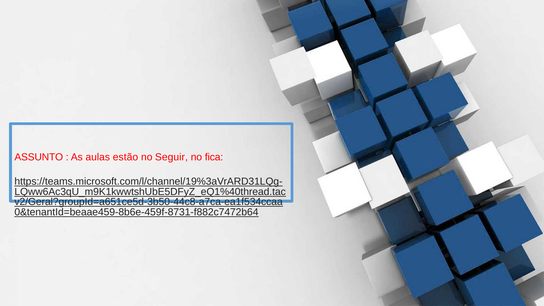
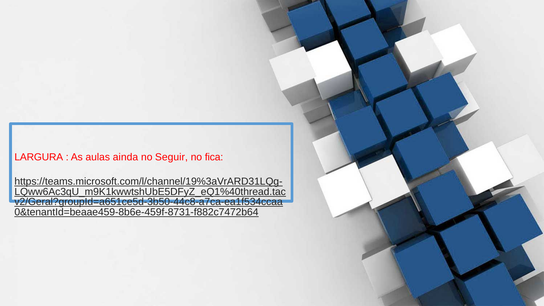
ASSUNTO: ASSUNTO -> LARGURA
estão: estão -> ainda
